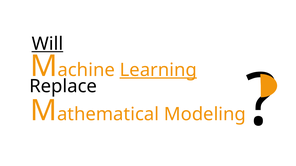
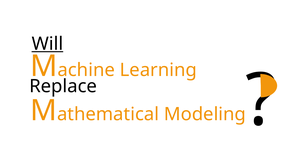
Learning underline: present -> none
